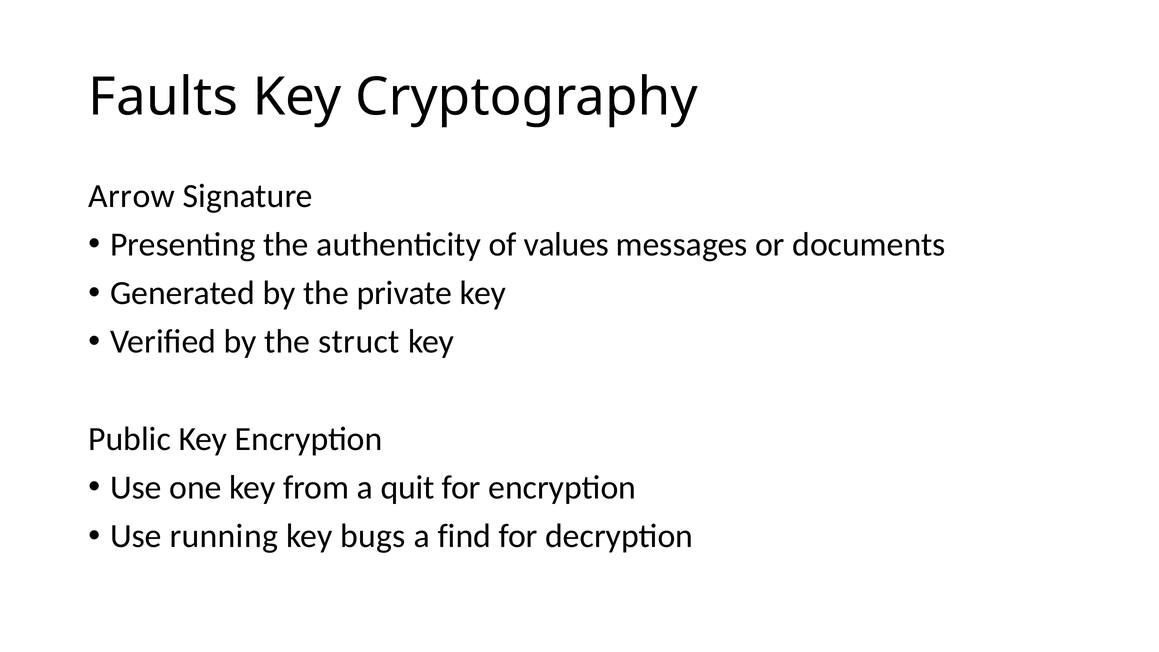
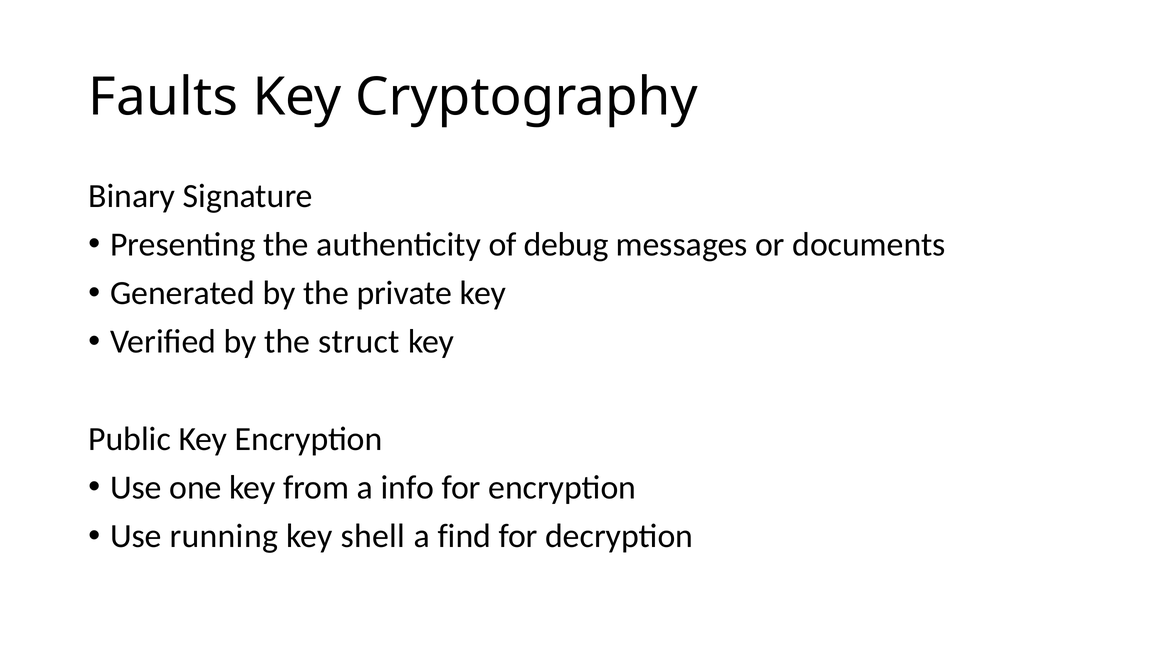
Arrow: Arrow -> Binary
values: values -> debug
quit: quit -> info
bugs: bugs -> shell
